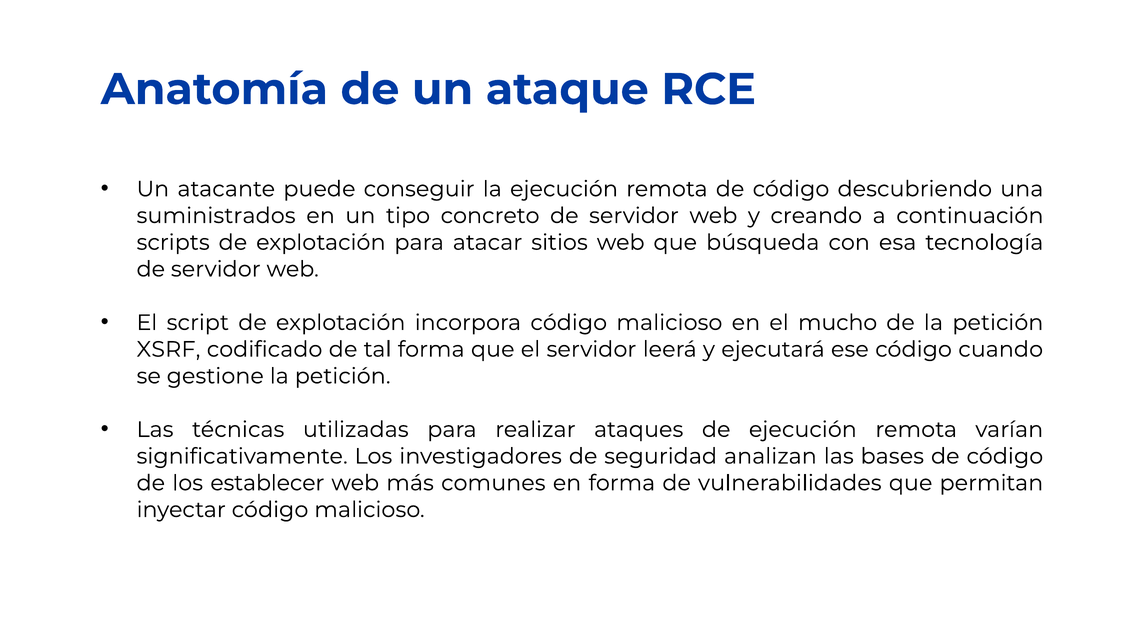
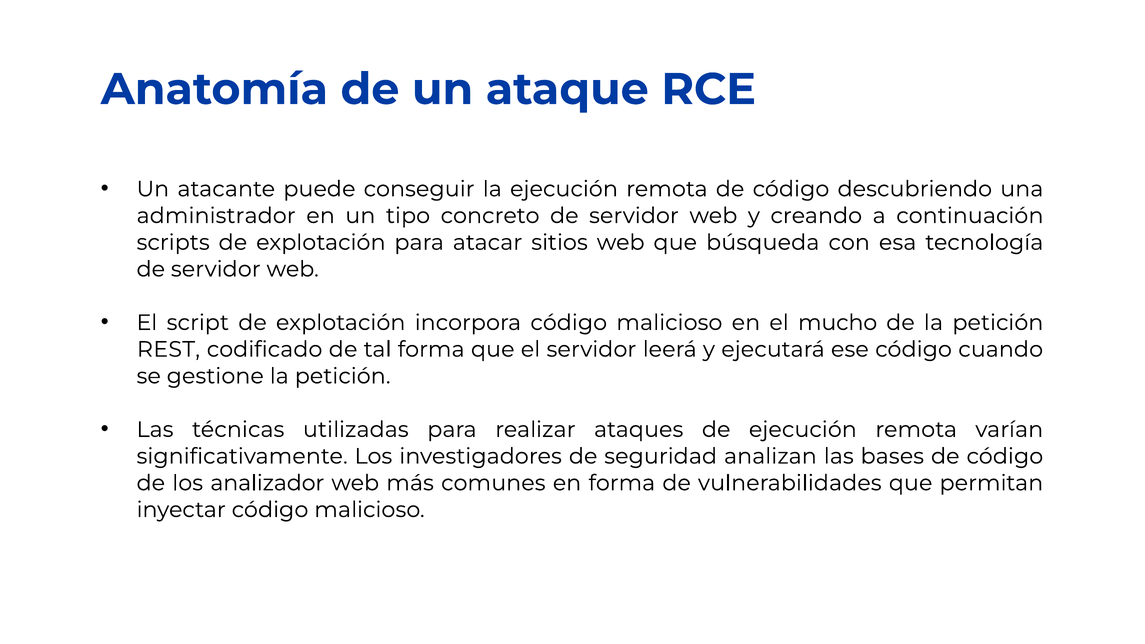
suministrados: suministrados -> administrador
XSRF: XSRF -> REST
establecer: establecer -> analizador
